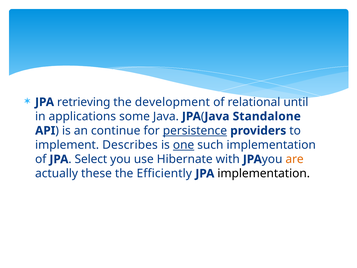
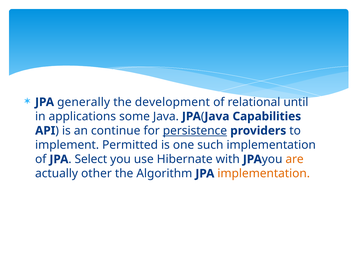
retrieving: retrieving -> generally
Standalone: Standalone -> Capabilities
Describes: Describes -> Permitted
one underline: present -> none
these: these -> other
Efficiently: Efficiently -> Algorithm
implementation at (264, 173) colour: black -> orange
